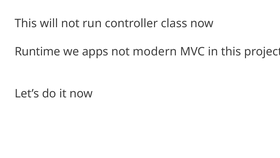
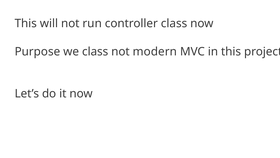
Runtime: Runtime -> Purpose
we apps: apps -> class
